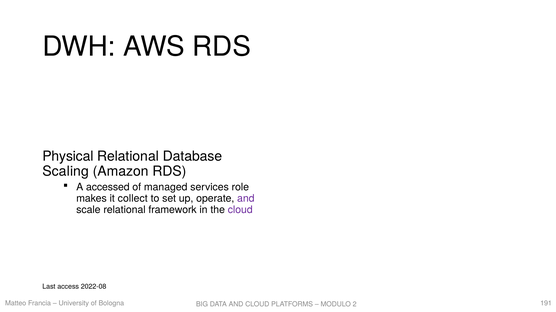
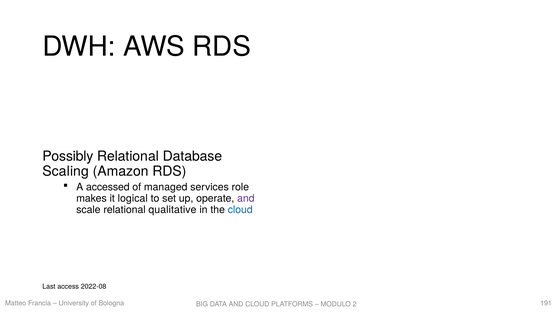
Physical: Physical -> Possibly
collect: collect -> logical
framework: framework -> qualitative
cloud at (240, 210) colour: purple -> blue
